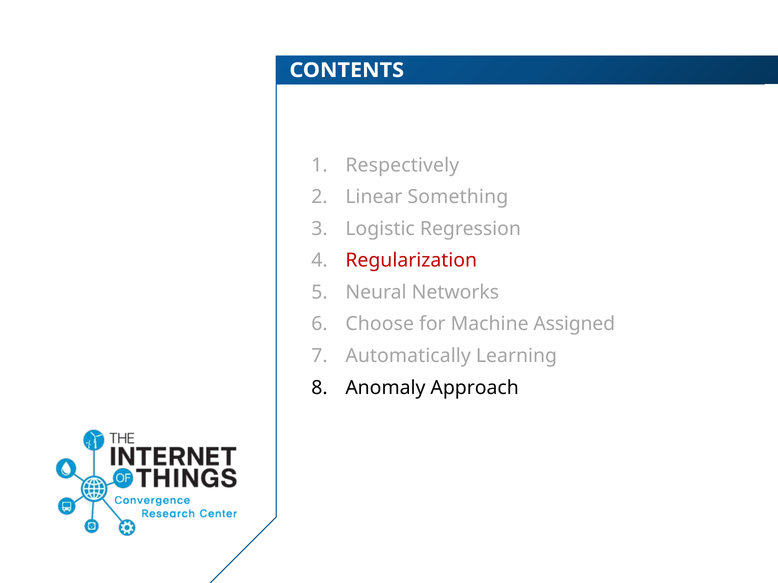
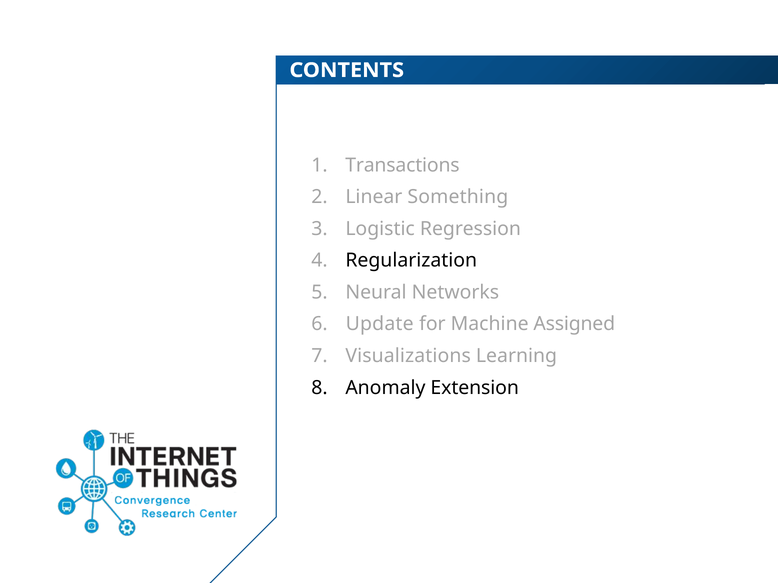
Respectively: Respectively -> Transactions
Regularization colour: red -> black
Choose: Choose -> Update
Automatically: Automatically -> Visualizations
Approach: Approach -> Extension
